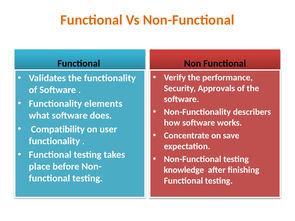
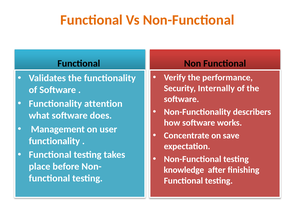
Approvals: Approvals -> Internally
elements: elements -> attention
Compatibility: Compatibility -> Management
